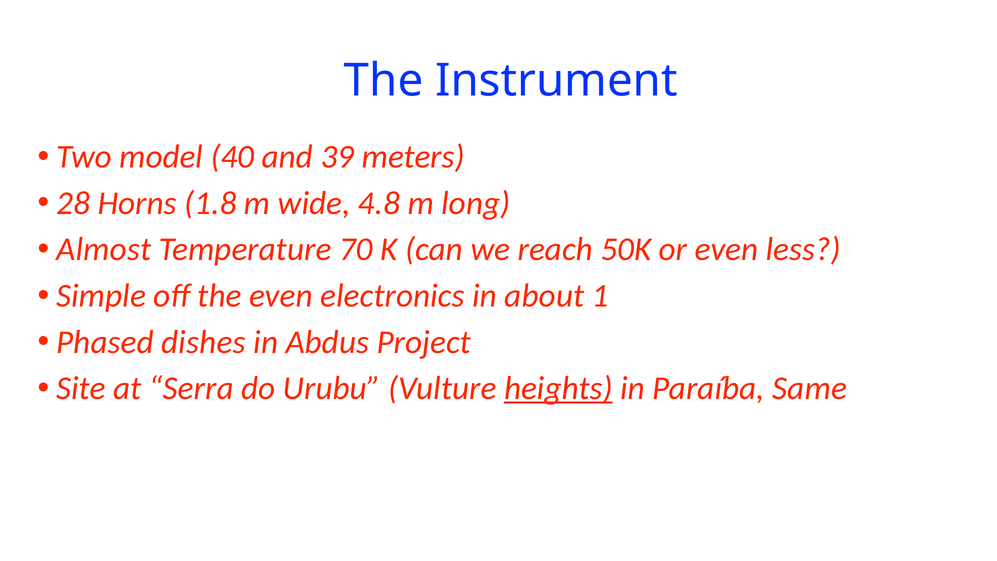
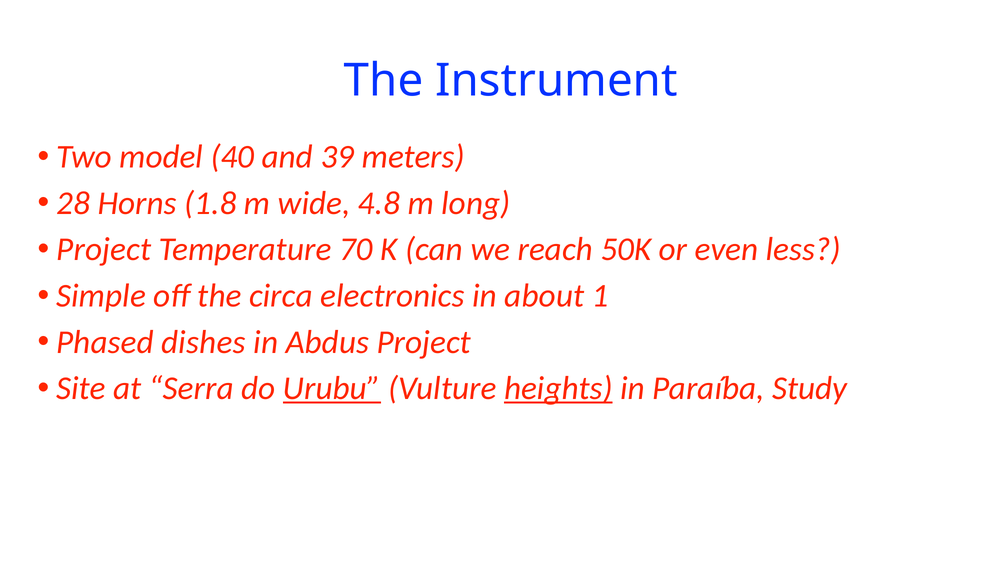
Almost at (104, 249): Almost -> Project
the even: even -> circa
Urubu underline: none -> present
Same: Same -> Study
